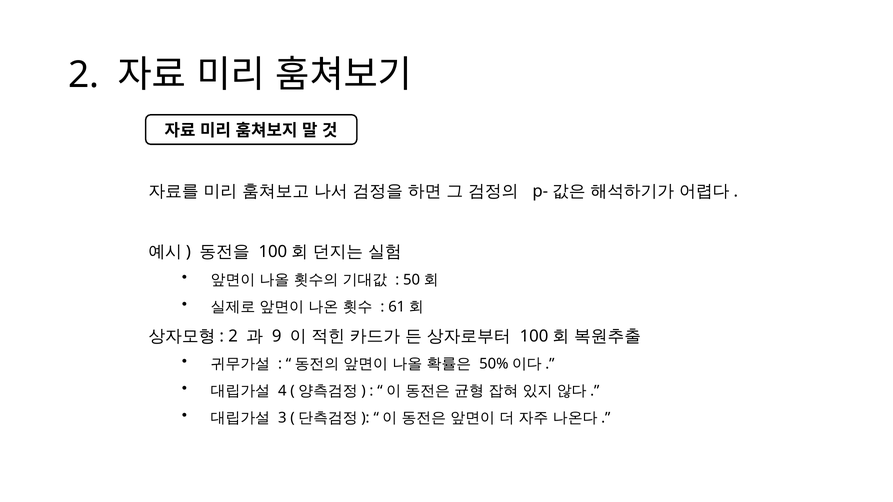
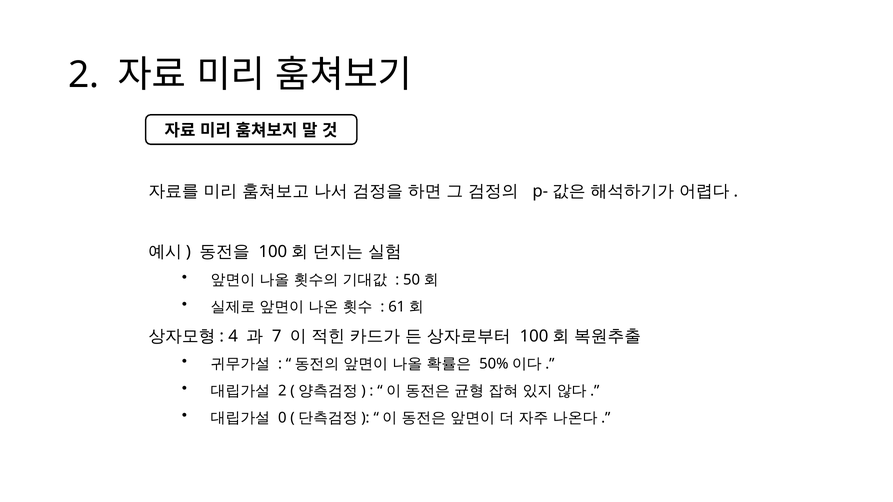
2 at (233, 336): 2 -> 4
9: 9 -> 7
4 at (282, 391): 4 -> 2
3: 3 -> 0
